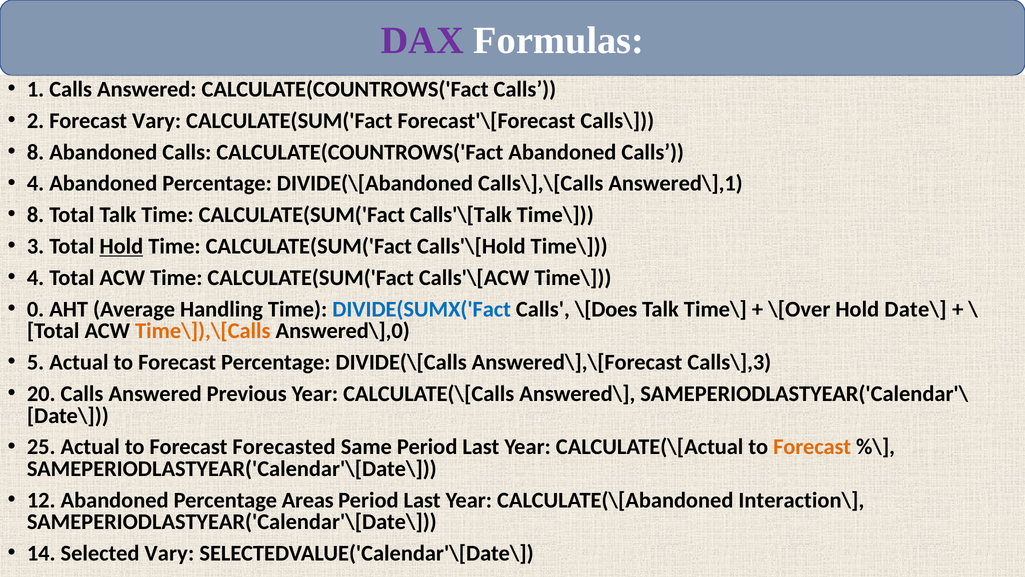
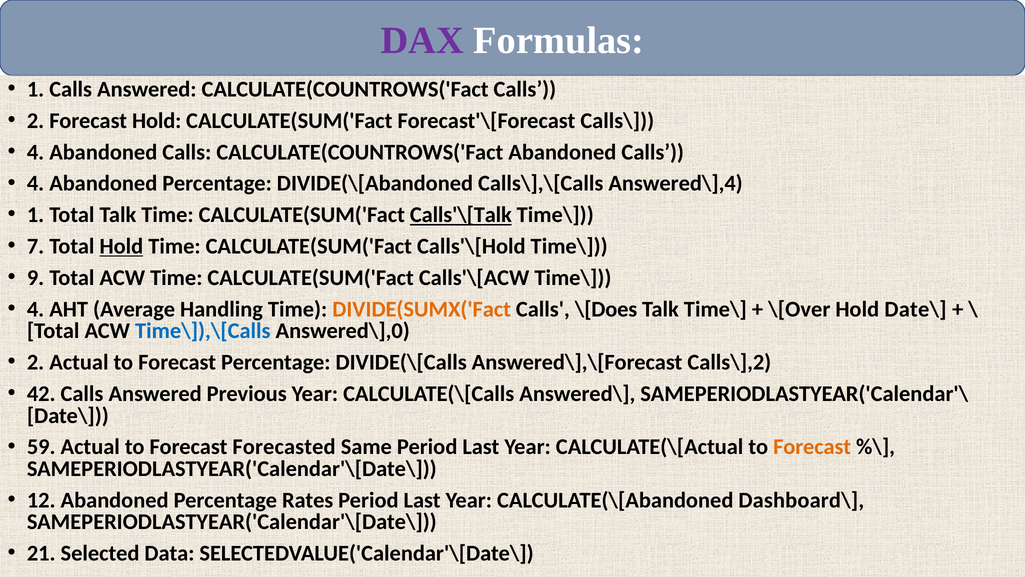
Forecast Vary: Vary -> Hold
8 at (36, 152): 8 -> 4
Answered\],1: Answered\],1 -> Answered\],4
8 at (36, 215): 8 -> 1
Calls'\[Talk underline: none -> present
3: 3 -> 7
4 at (36, 278): 4 -> 9
0 at (36, 309): 0 -> 4
DIVIDE(SUMX('Fact colour: blue -> orange
Time\]),\[Calls colour: orange -> blue
5 at (36, 362): 5 -> 2
Calls\],3: Calls\],3 -> Calls\],2
20: 20 -> 42
25: 25 -> 59
Areas: Areas -> Rates
Interaction\: Interaction\ -> Dashboard\
14: 14 -> 21
Selected Vary: Vary -> Data
